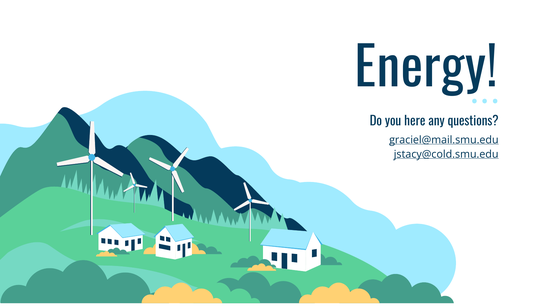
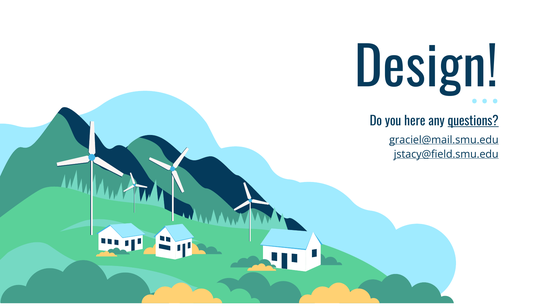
Energy: Energy -> Design
questions underline: none -> present
jstacy@cold.smu.edu: jstacy@cold.smu.edu -> jstacy@field.smu.edu
